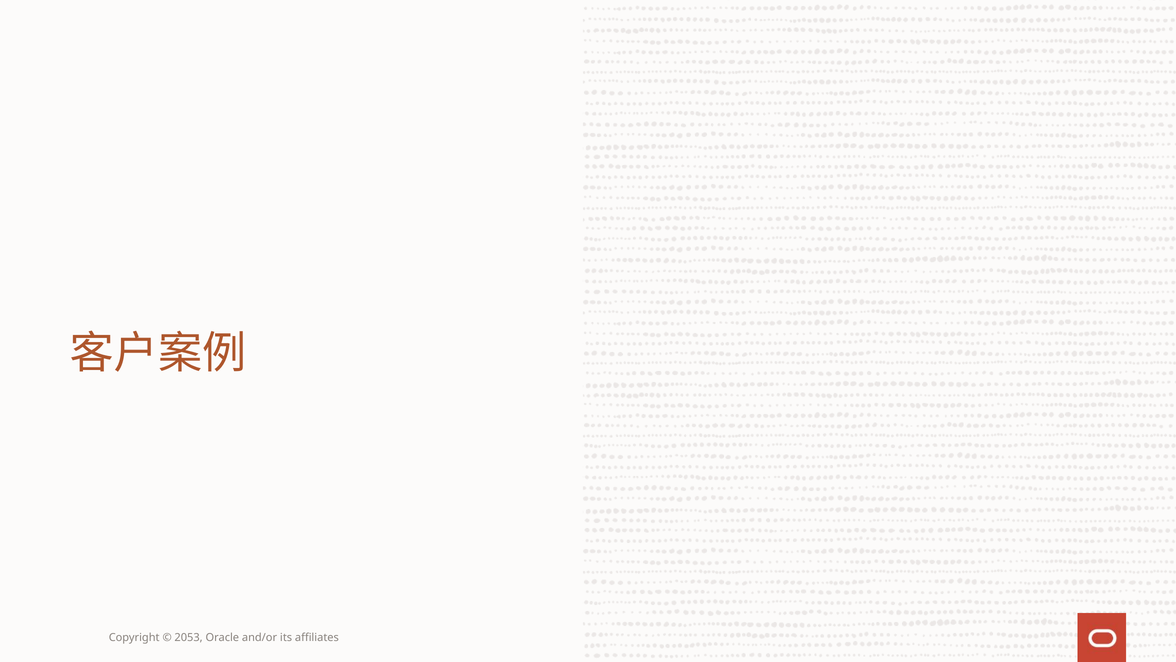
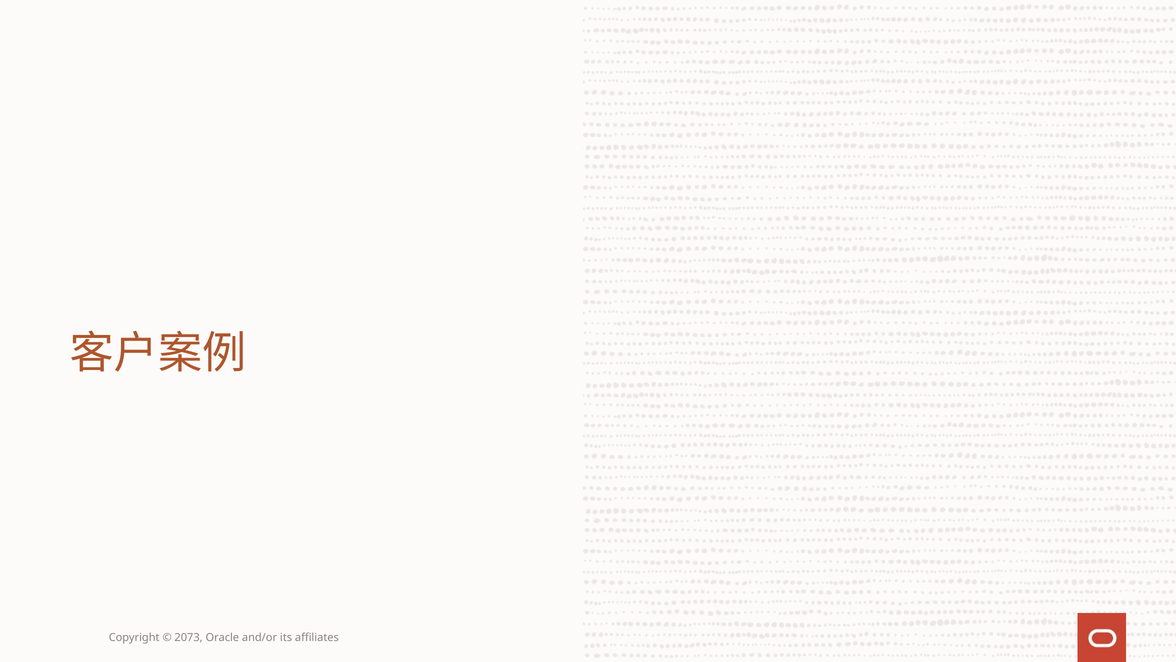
2053: 2053 -> 2073
